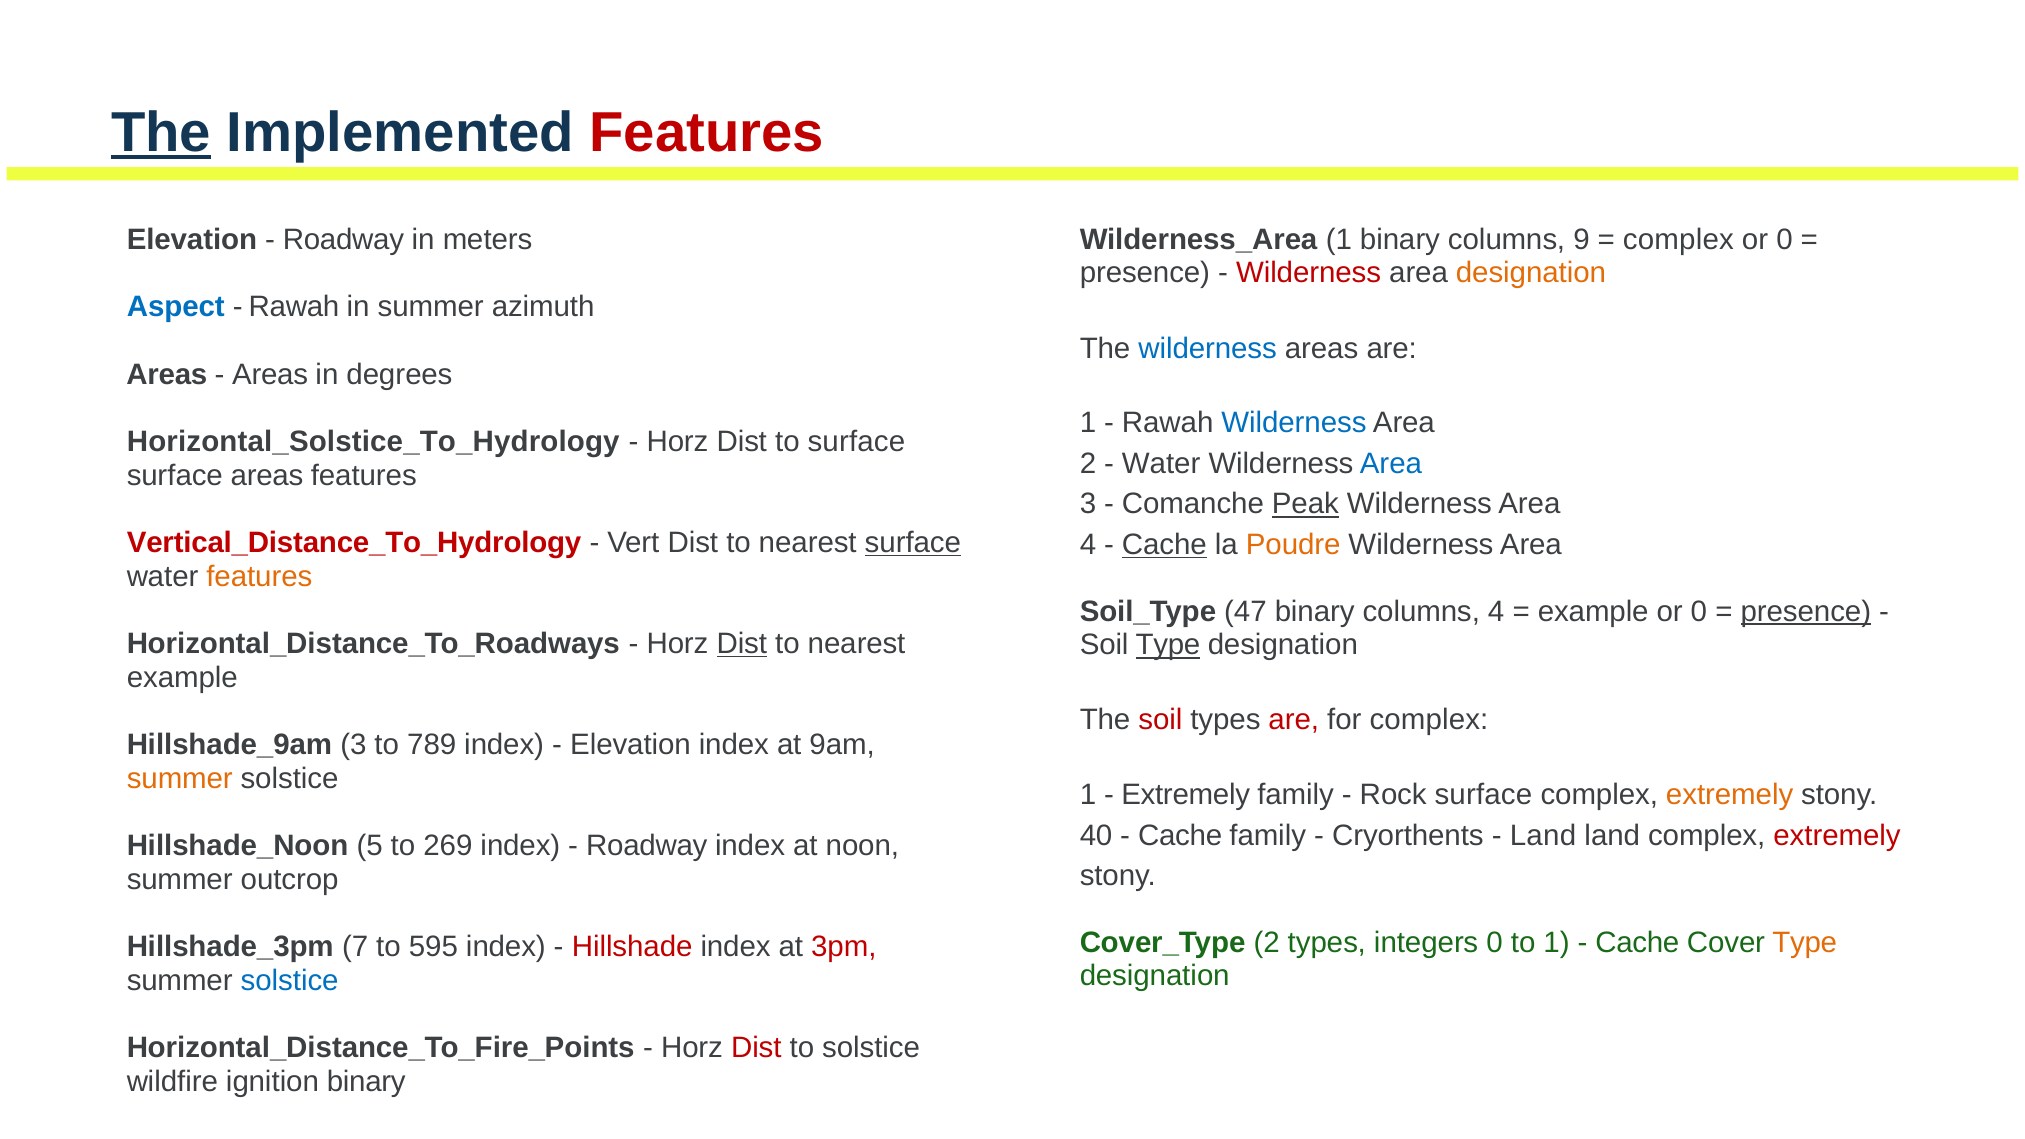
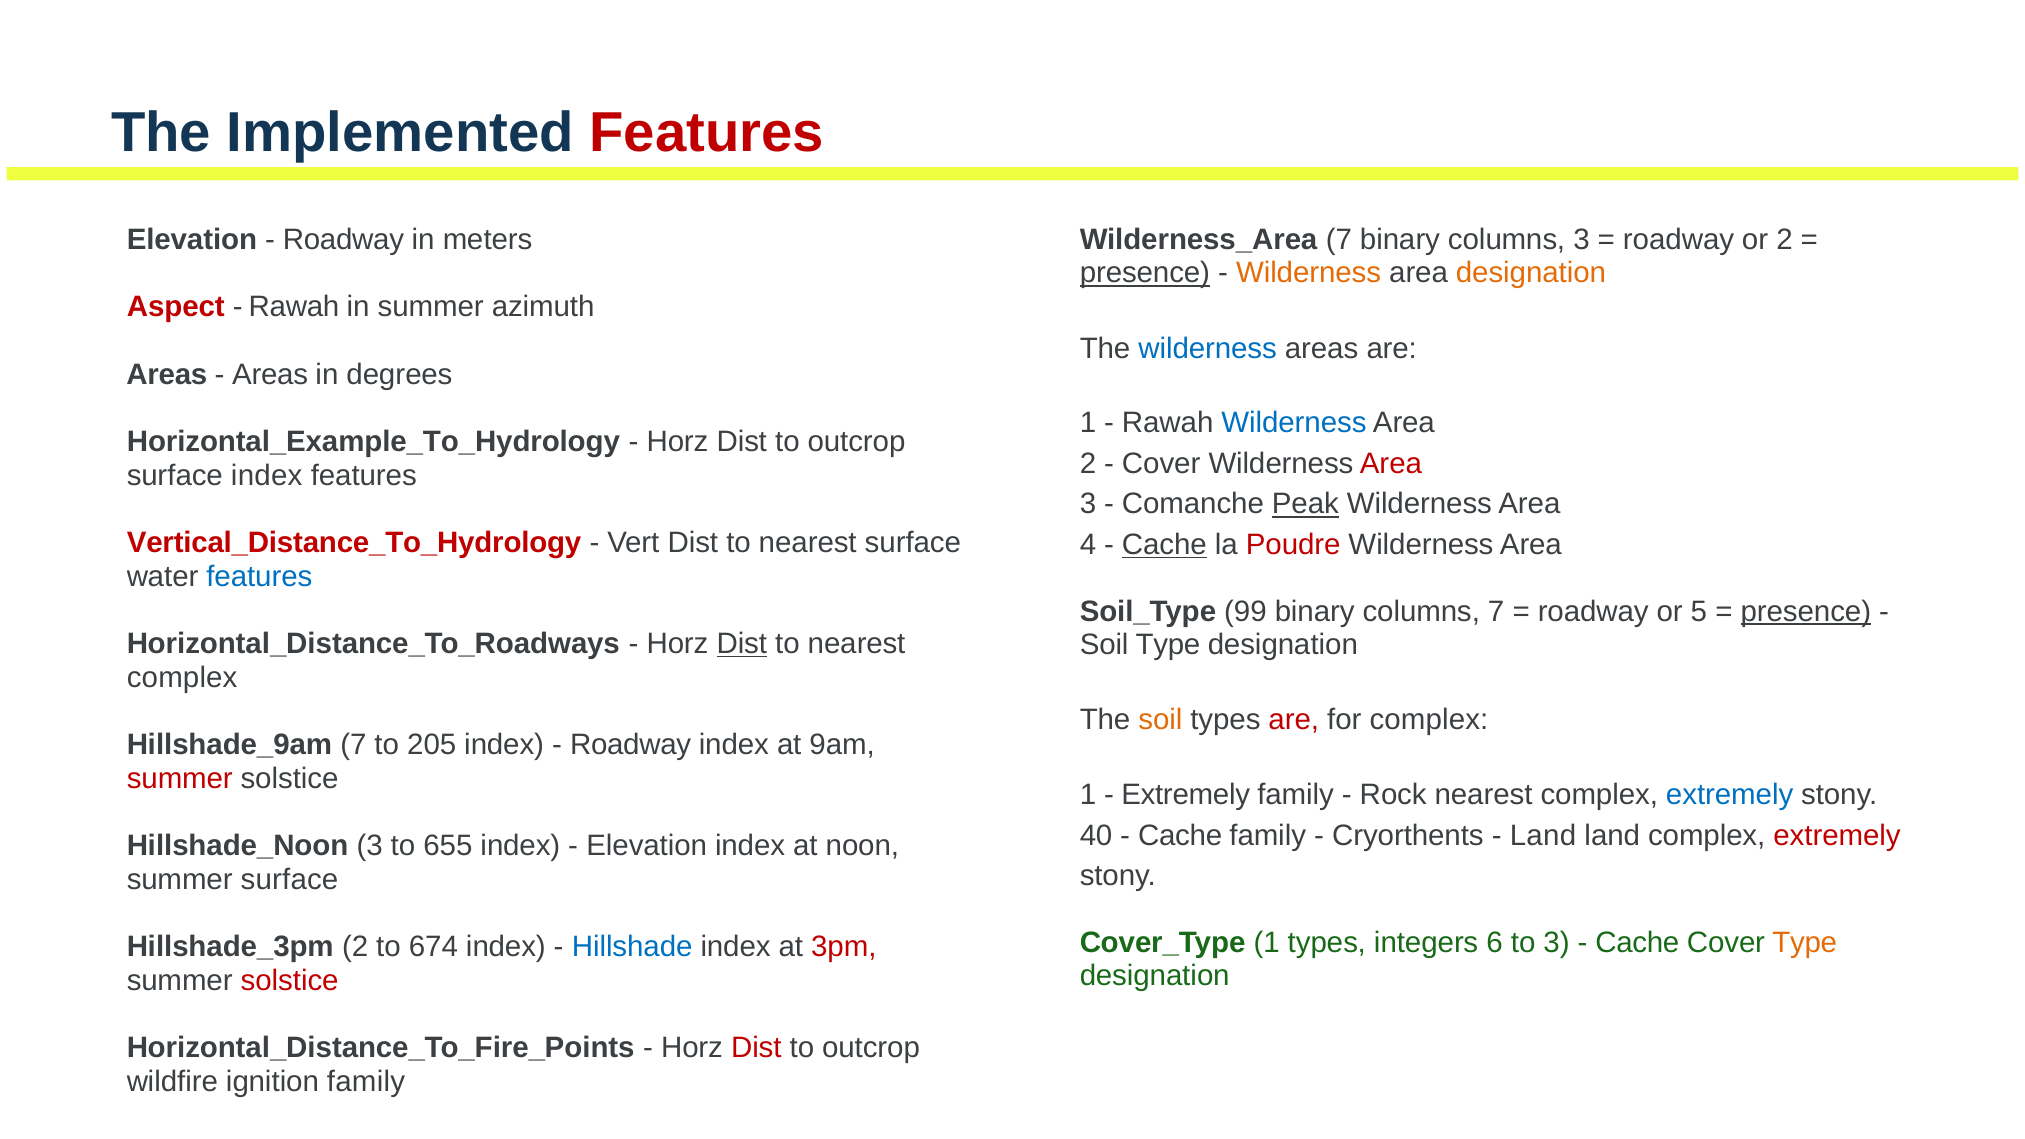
The at (161, 133) underline: present -> none
Wilderness_Area 1: 1 -> 7
columns 9: 9 -> 3
complex at (1678, 240): complex -> roadway
0 at (1785, 240): 0 -> 2
presence at (1145, 273) underline: none -> present
Wilderness at (1309, 273) colour: red -> orange
Aspect colour: blue -> red
Horizontal_Solstice_To_Hydrology: Horizontal_Solstice_To_Hydrology -> Horizontal_Example_To_Hydrology
surface at (856, 442): surface -> outcrop
Water at (1161, 464): Water -> Cover
Area at (1391, 464) colour: blue -> red
surface areas: areas -> index
surface at (913, 543) underline: present -> none
Poudre colour: orange -> red
features at (259, 576) colour: orange -> blue
47: 47 -> 99
columns 4: 4 -> 7
example at (1593, 611): example -> roadway
0 at (1699, 611): 0 -> 5
Type at (1168, 645) underline: present -> none
example at (182, 677): example -> complex
soil at (1160, 720) colour: red -> orange
Hillshade_9am 3: 3 -> 7
789: 789 -> 205
Elevation at (631, 745): Elevation -> Roadway
summer at (180, 778) colour: orange -> red
Rock surface: surface -> nearest
extremely at (1730, 795) colour: orange -> blue
Hillshade_Noon 5: 5 -> 3
269: 269 -> 655
Roadway at (647, 846): Roadway -> Elevation
summer outcrop: outcrop -> surface
Cover_Type 2: 2 -> 1
integers 0: 0 -> 6
to 1: 1 -> 3
Hillshade_3pm 7: 7 -> 2
595: 595 -> 674
Hillshade colour: red -> blue
solstice at (290, 980) colour: blue -> red
solstice at (871, 1048): solstice -> outcrop
ignition binary: binary -> family
